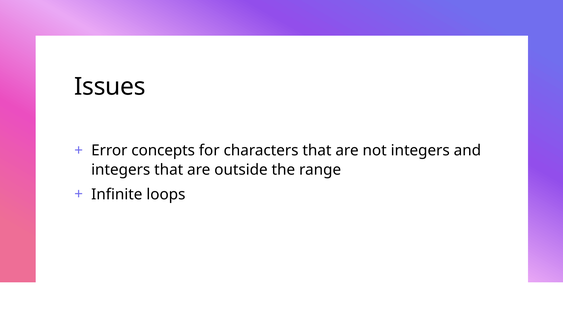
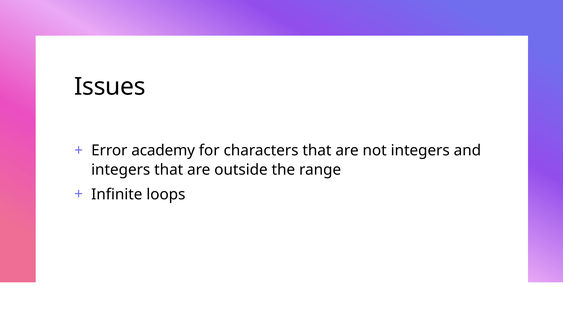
concepts: concepts -> academy
